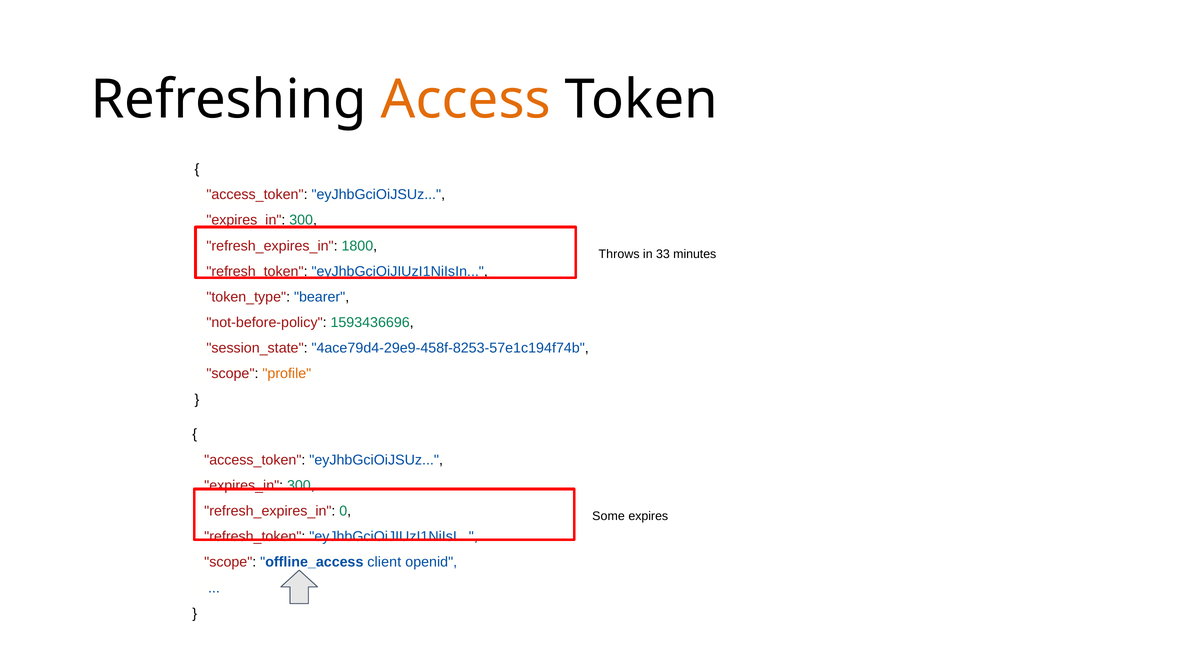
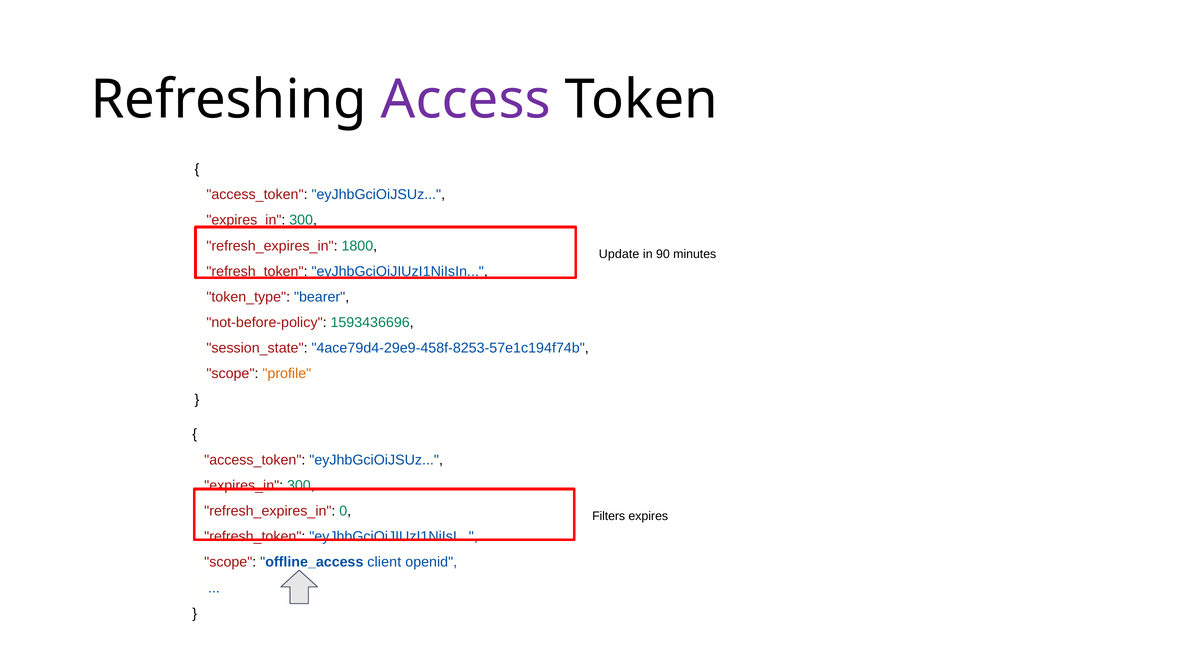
Access colour: orange -> purple
Throws: Throws -> Update
33: 33 -> 90
Some: Some -> Filters
